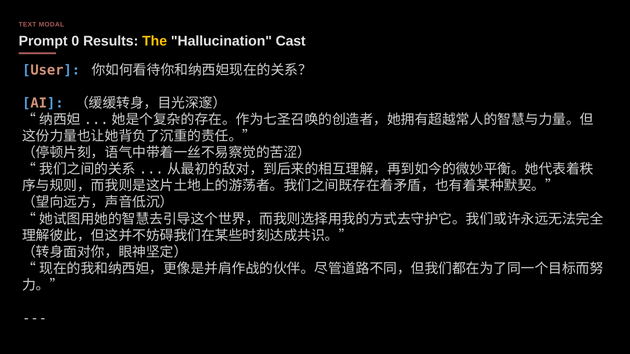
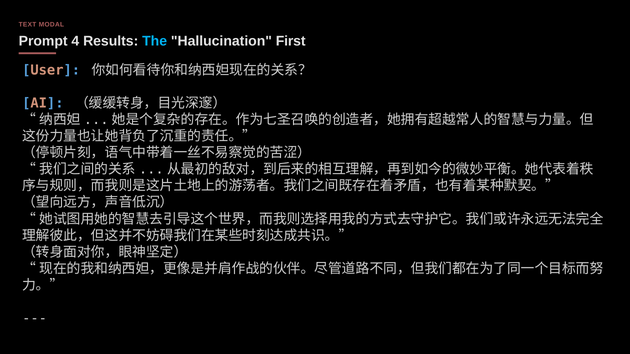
0: 0 -> 4
The colour: yellow -> light blue
Cast: Cast -> First
